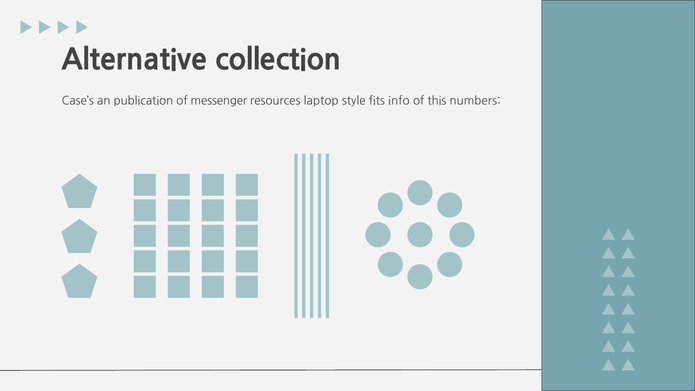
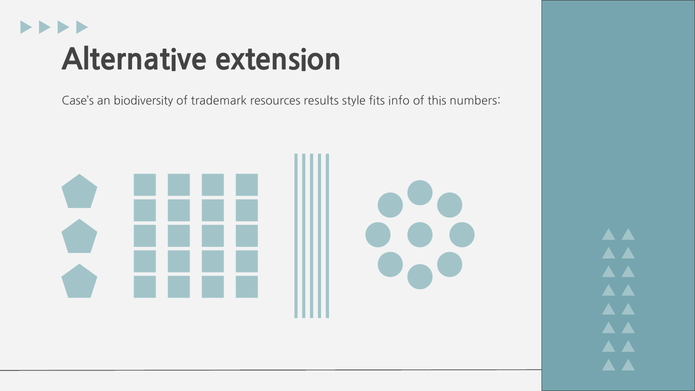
collection: collection -> extension
publication: publication -> biodiversity
messenger: messenger -> trademark
laptop: laptop -> results
